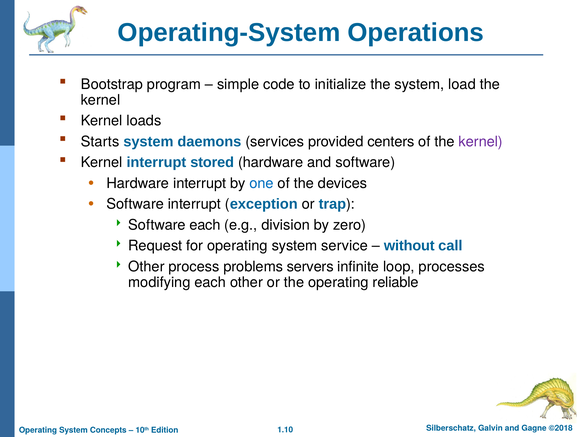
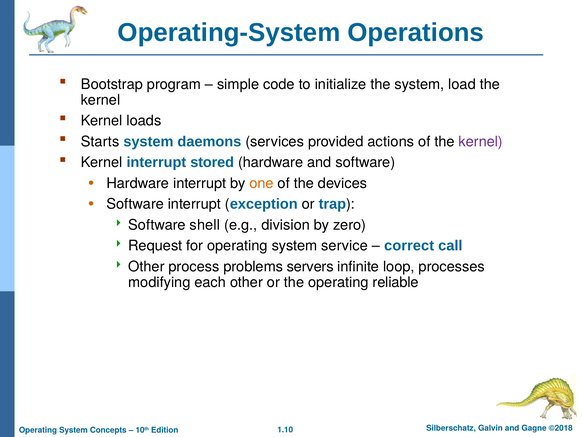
centers: centers -> actions
one colour: blue -> orange
Software each: each -> shell
without: without -> correct
